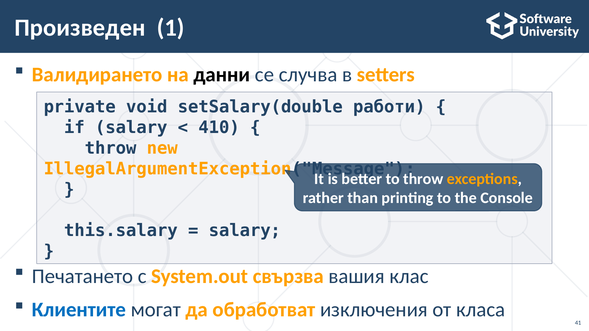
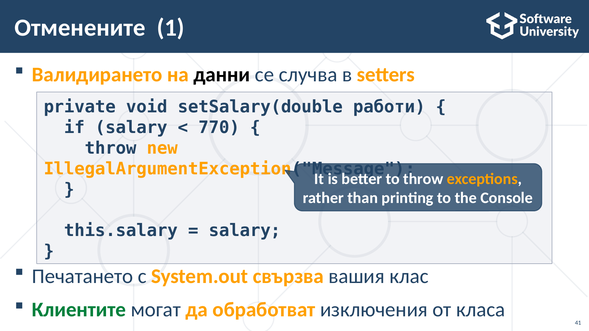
Произведен: Произведен -> Отменените
410: 410 -> 770
Клиентите colour: blue -> green
